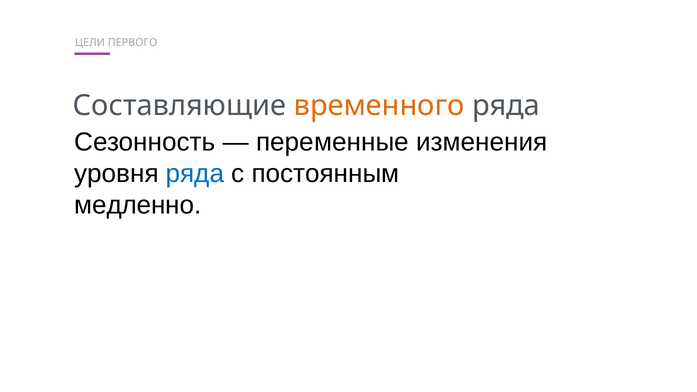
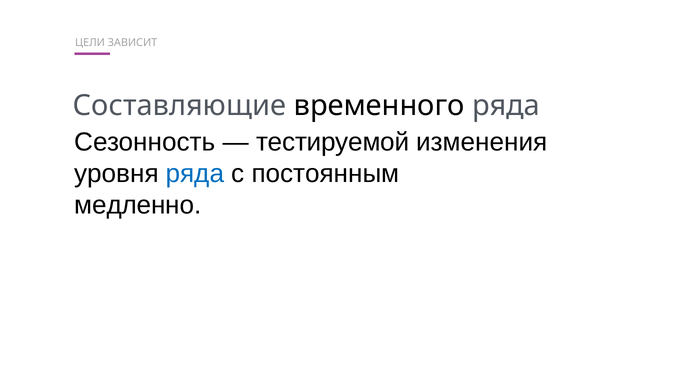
ПЕРВОГО: ПЕРВОГО -> ЗАВИСИТ
временного colour: orange -> black
переменные: переменные -> тестируемой
